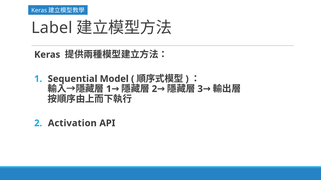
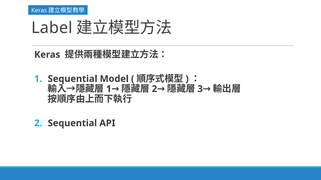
Activation at (72, 124): Activation -> Sequential
